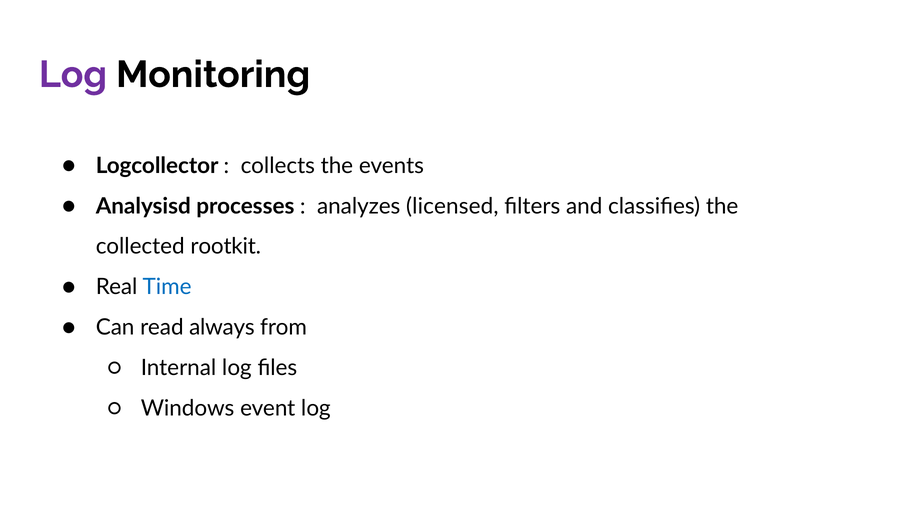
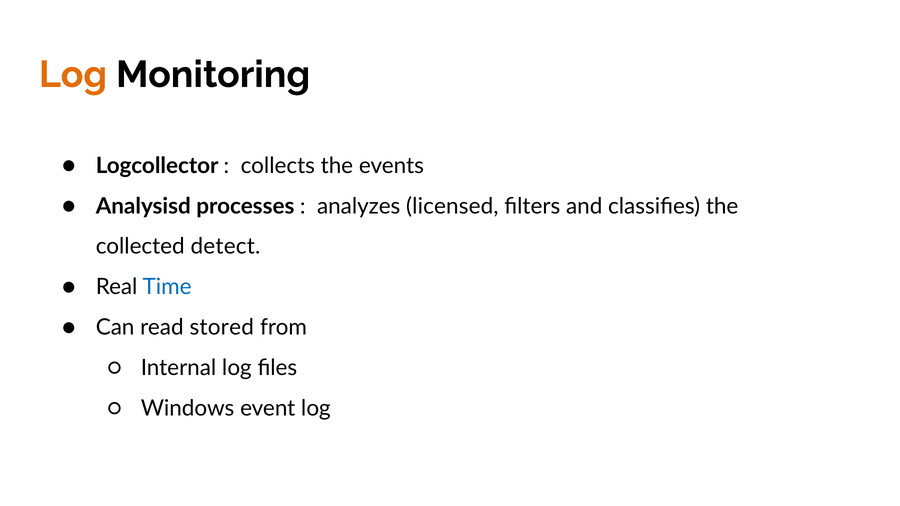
Log at (73, 75) colour: purple -> orange
rootkit: rootkit -> detect
always: always -> stored
